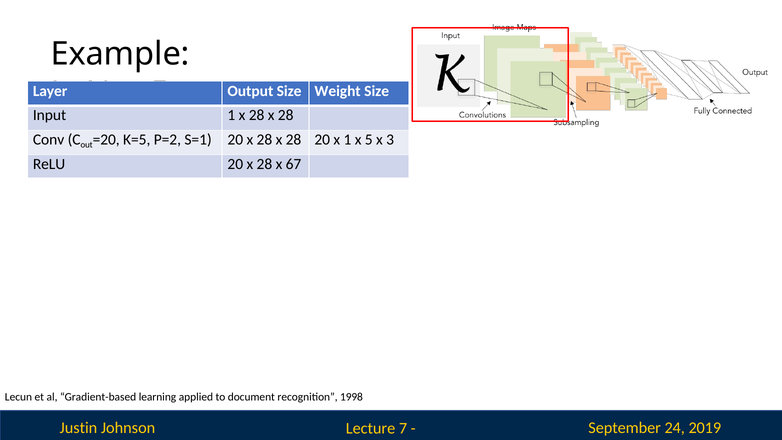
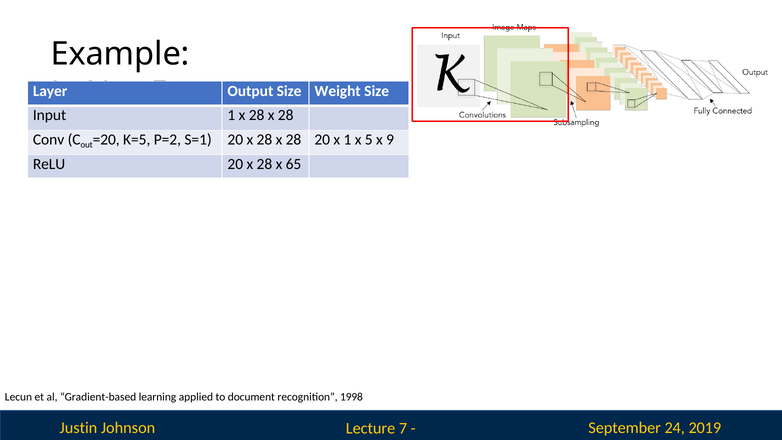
3: 3 -> 9
67: 67 -> 65
